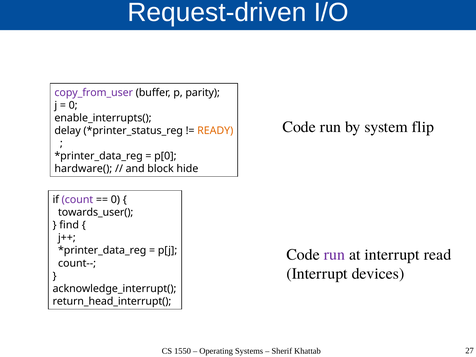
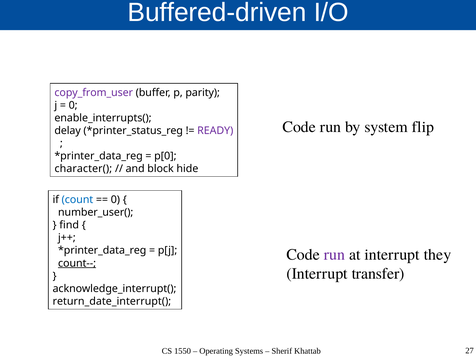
Request-driven: Request-driven -> Buffered-driven
READY colour: orange -> purple
hardware(: hardware( -> character(
count colour: purple -> blue
towards_user(: towards_user( -> number_user(
read: read -> they
count-- underline: none -> present
devices: devices -> transfer
return_head_interrupt(: return_head_interrupt( -> return_date_interrupt(
